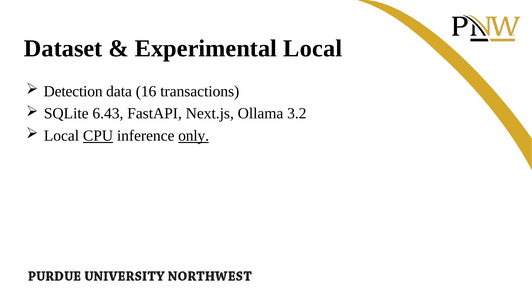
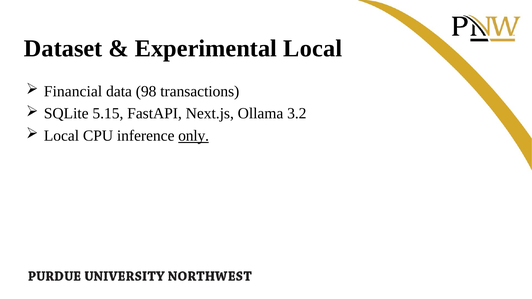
Detection: Detection -> Financial
16: 16 -> 98
6.43: 6.43 -> 5.15
CPU underline: present -> none
